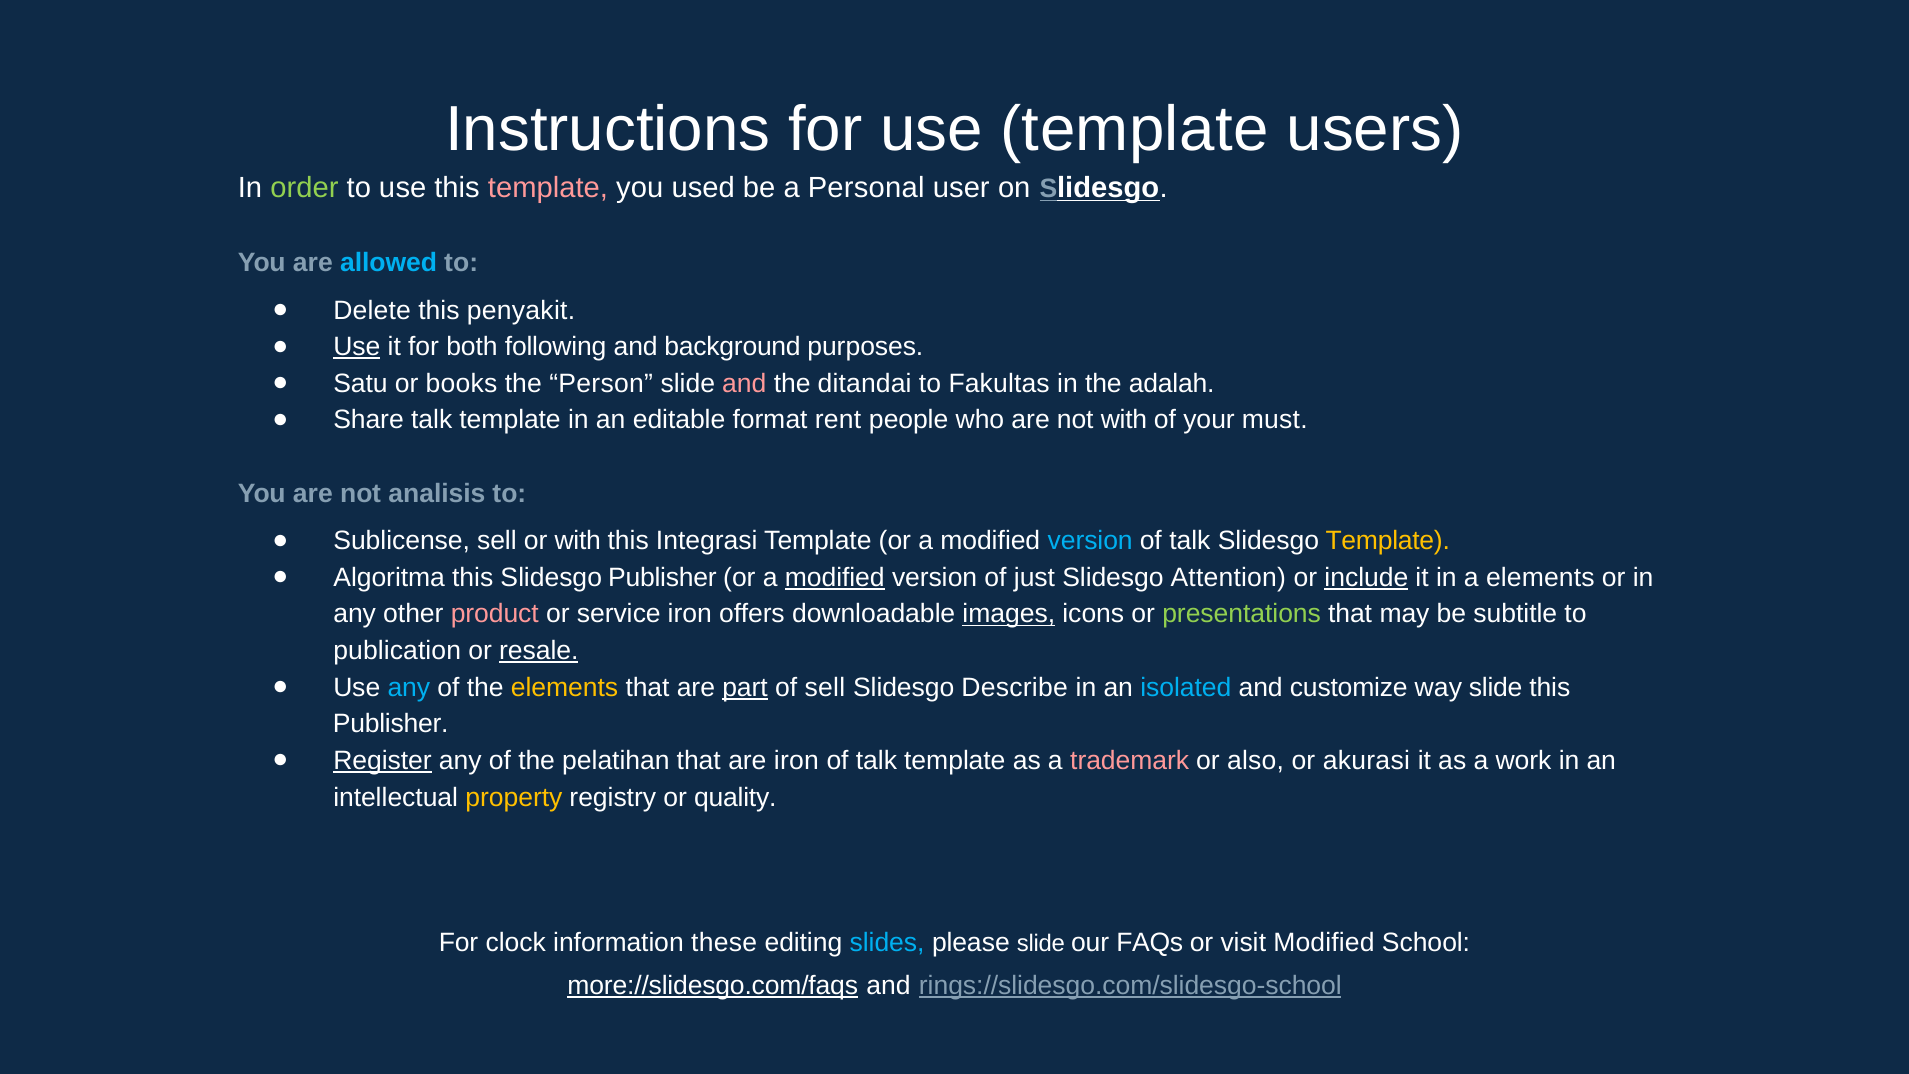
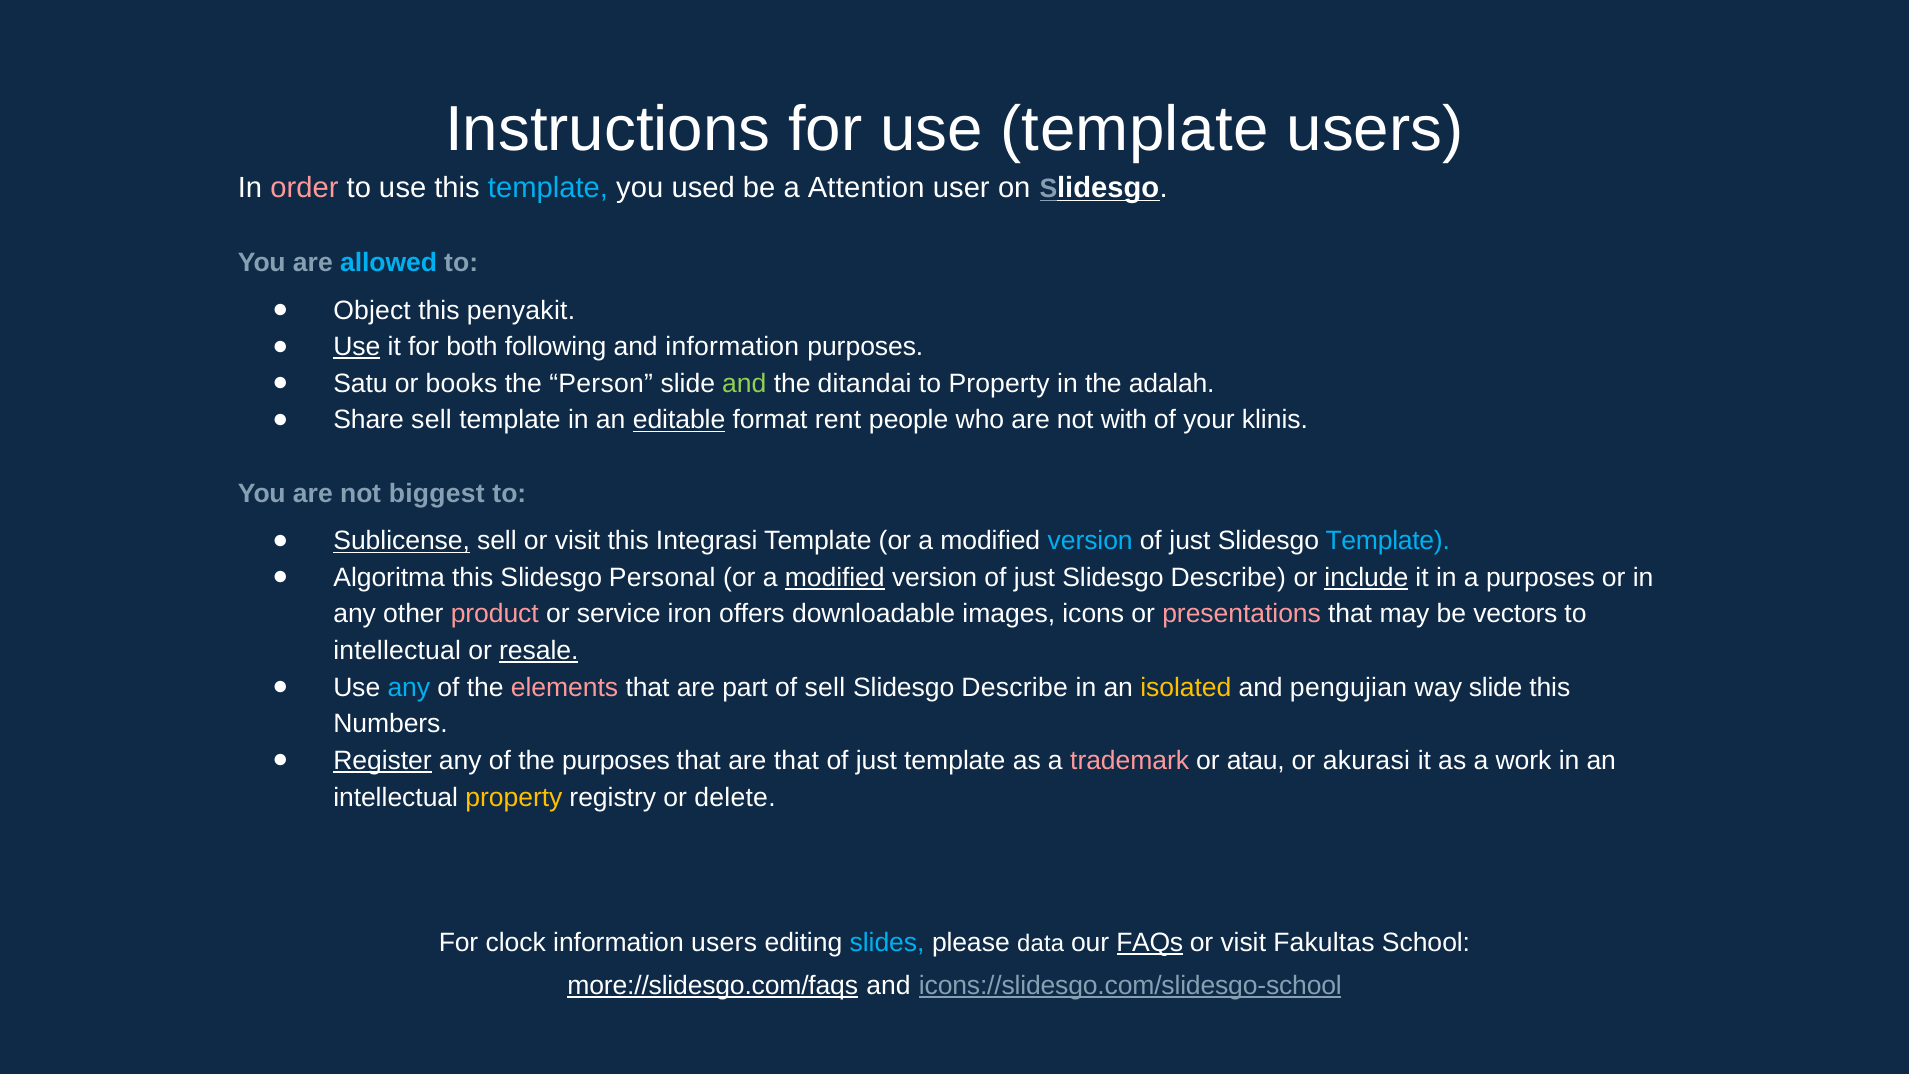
order colour: light green -> pink
template at (548, 188) colour: pink -> light blue
Personal: Personal -> Attention
Delete: Delete -> Object
and background: background -> information
and at (744, 383) colour: pink -> light green
to Fakultas: Fakultas -> Property
Share talk: talk -> sell
editable underline: none -> present
must: must -> klinis
analisis: analisis -> biggest
Sublicense underline: none -> present
sell or with: with -> visit
talk at (1190, 541): talk -> just
Template at (1388, 541) colour: yellow -> light blue
Slidesgo Publisher: Publisher -> Personal
Attention at (1228, 578): Attention -> Describe
a elements: elements -> purposes
images underline: present -> none
presentations colour: light green -> pink
subtitle: subtitle -> vectors
publication at (397, 651): publication -> intellectual
elements at (565, 687) colour: yellow -> pink
part underline: present -> none
isolated colour: light blue -> yellow
customize: customize -> pengujian
Publisher at (391, 724): Publisher -> Numbers
the pelatihan: pelatihan -> purposes
are iron: iron -> that
talk at (876, 761): talk -> just
also: also -> atau
quality: quality -> delete
information these: these -> users
please slide: slide -> data
FAQs underline: none -> present
visit Modified: Modified -> Fakultas
rings://slidesgo.com/slidesgo-school: rings://slidesgo.com/slidesgo-school -> icons://slidesgo.com/slidesgo-school
